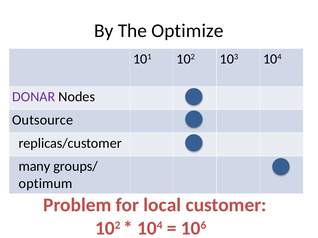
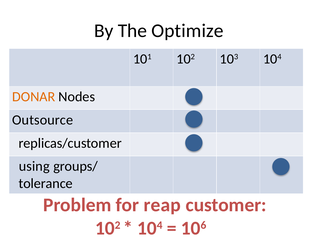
DONAR colour: purple -> orange
many: many -> using
optimum: optimum -> tolerance
local: local -> reap
